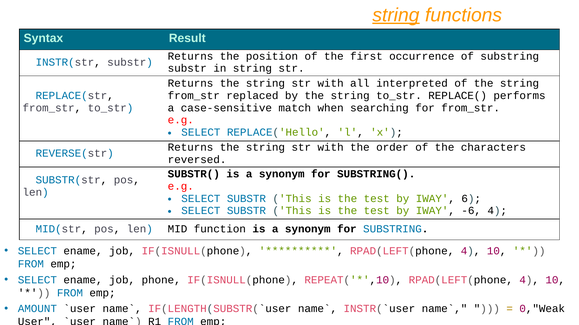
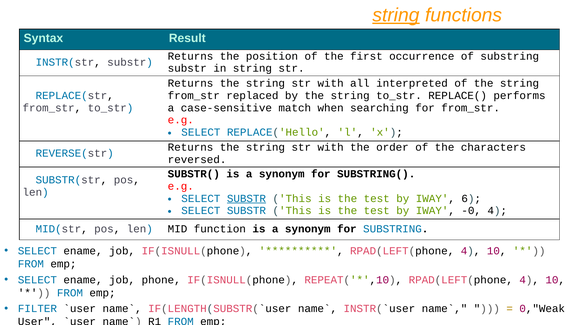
SUBSTR at (246, 199) underline: none -> present
-6: -6 -> -0
AMOUNT: AMOUNT -> FILTER
